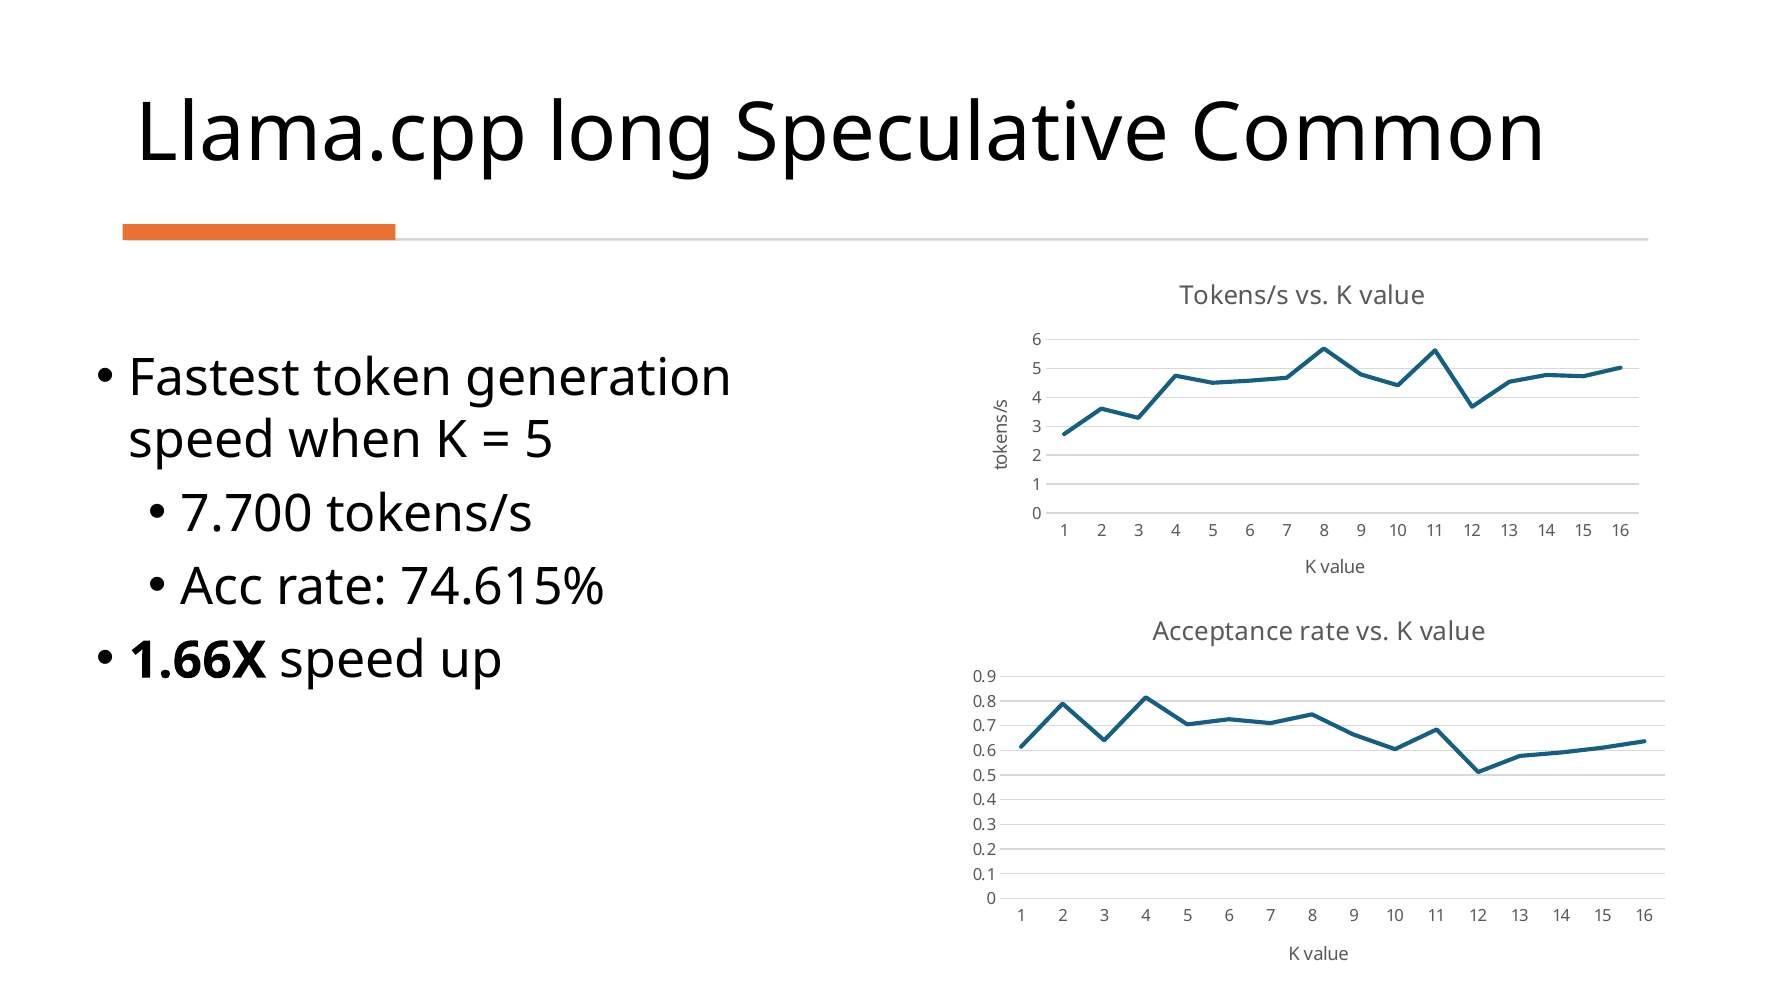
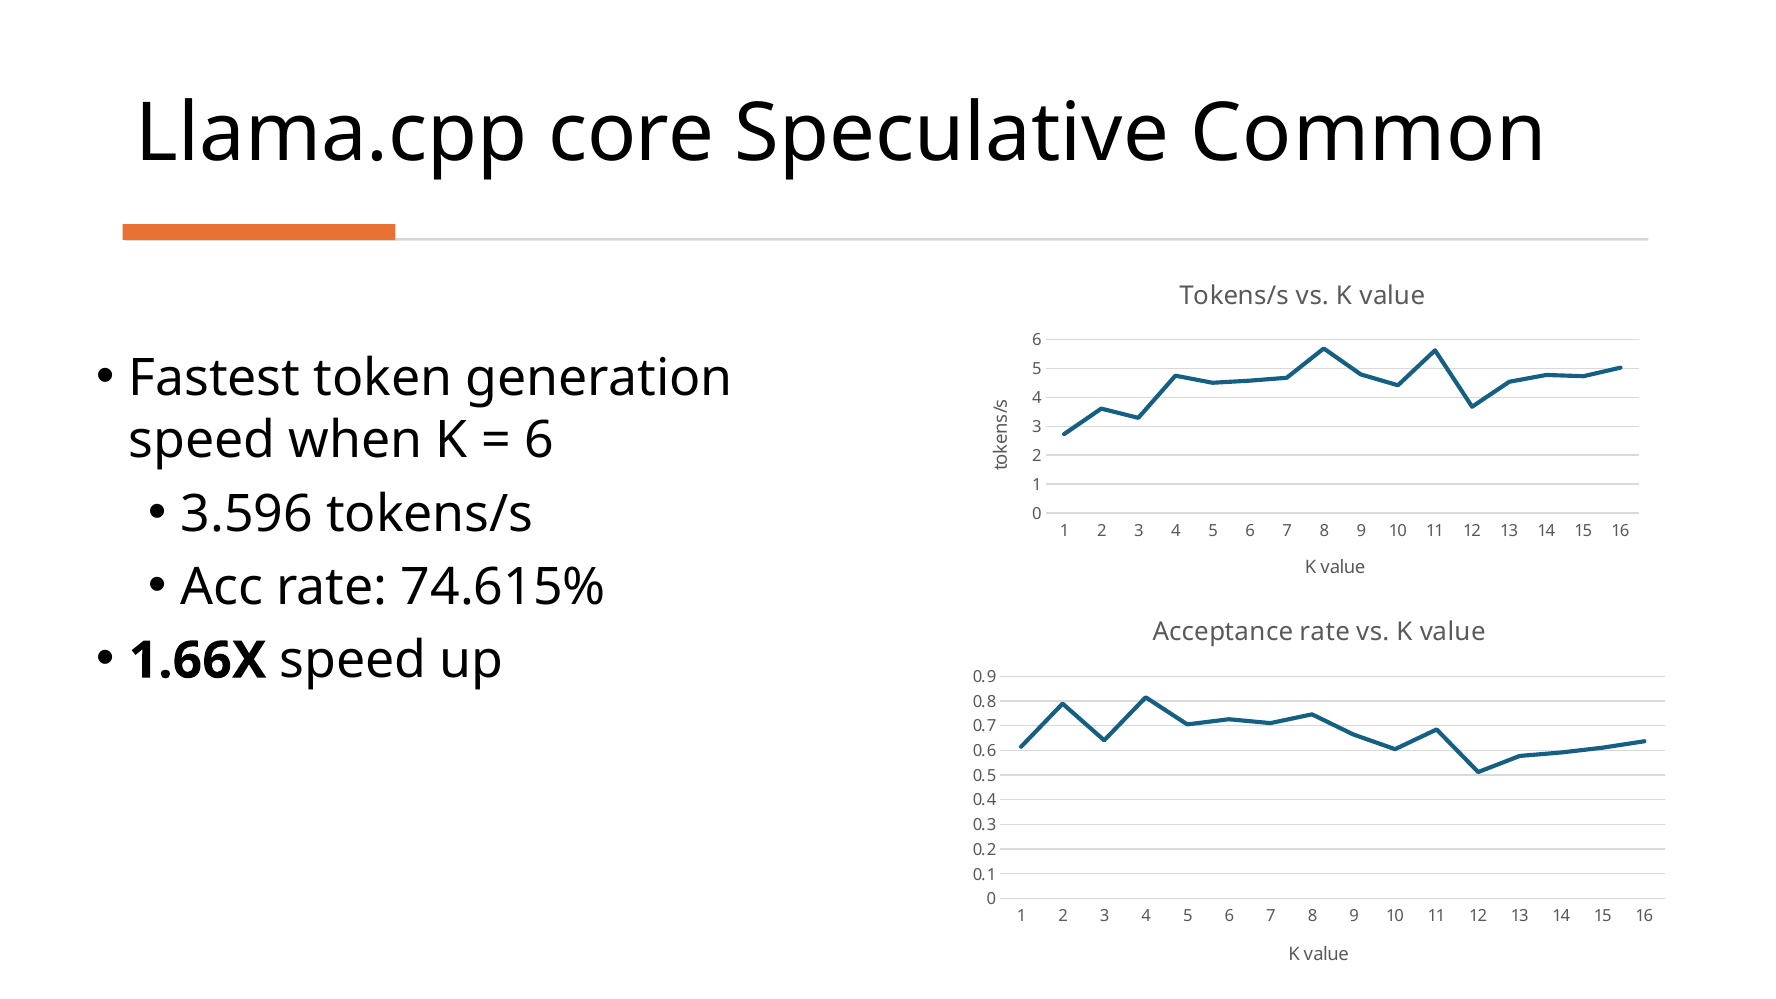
long: long -> core
5 at (539, 441): 5 -> 6
7.700: 7.700 -> 3.596
